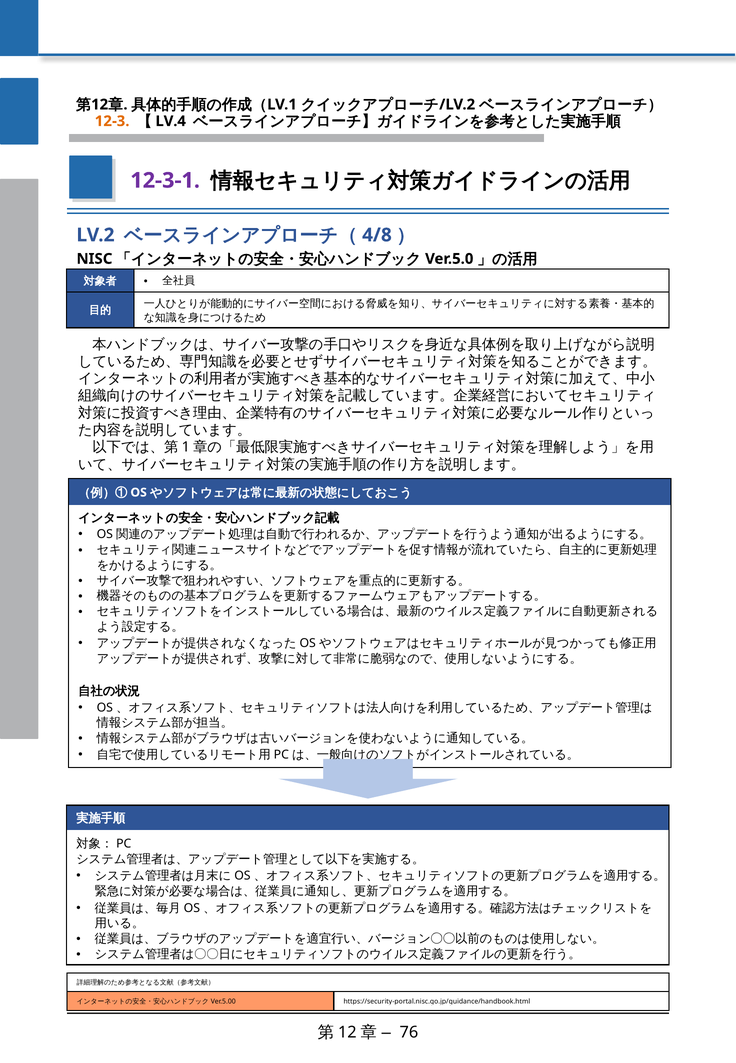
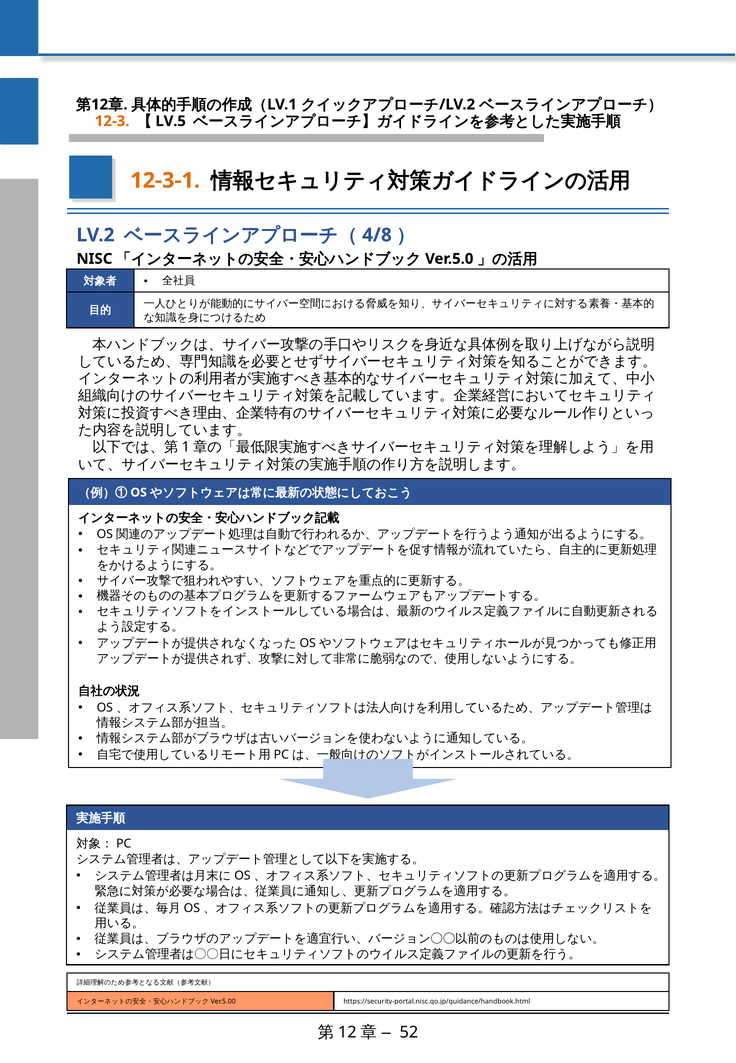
LV.4: LV.4 -> LV.5
12-3-1 colour: purple -> orange
76: 76 -> 52
